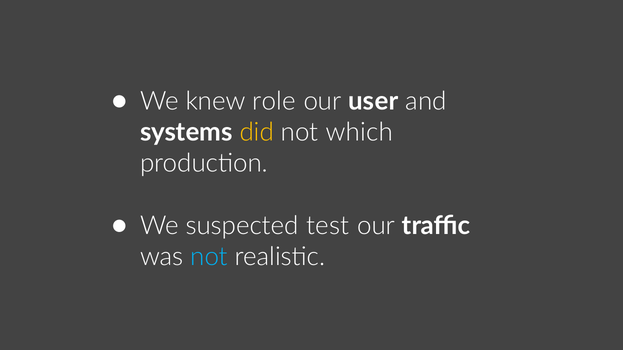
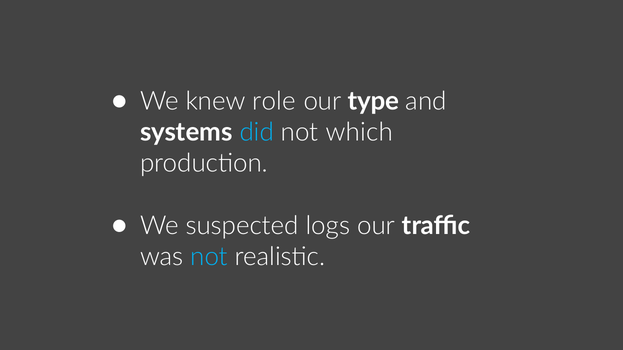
user: user -> type
did colour: yellow -> light blue
test: test -> logs
